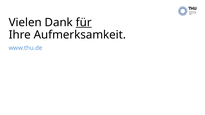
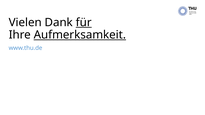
Aufmerksamkeit underline: none -> present
